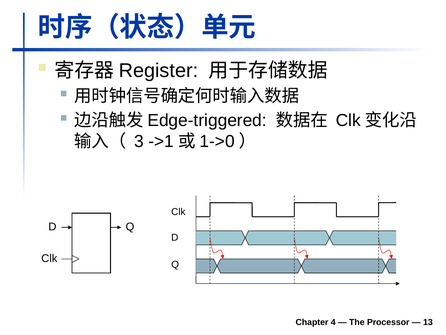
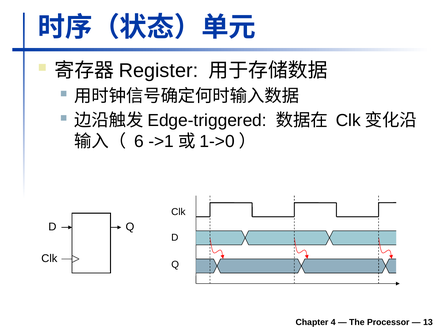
3: 3 -> 6
